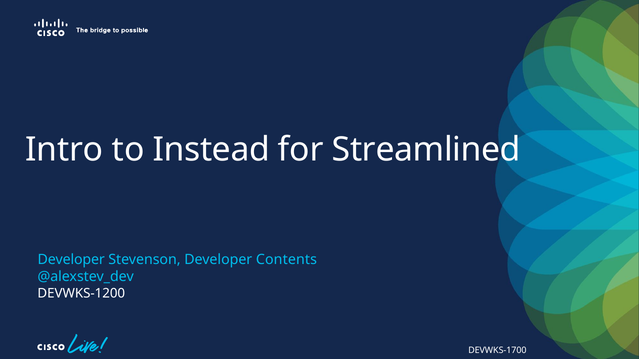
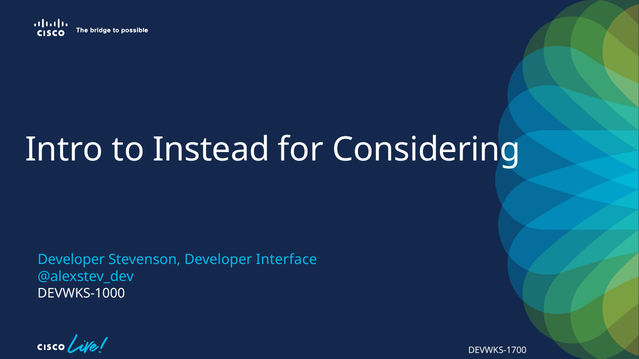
Streamlined: Streamlined -> Considering
Contents: Contents -> Interface
DEVWKS-1200: DEVWKS-1200 -> DEVWKS-1000
